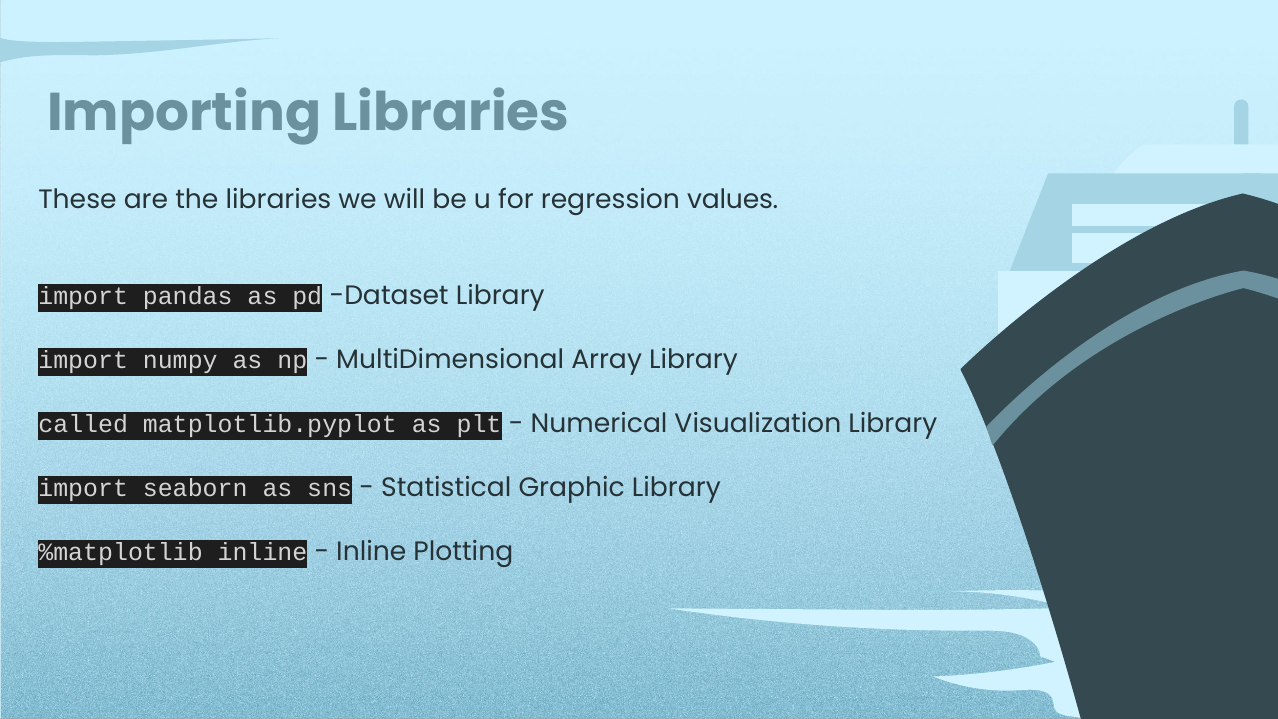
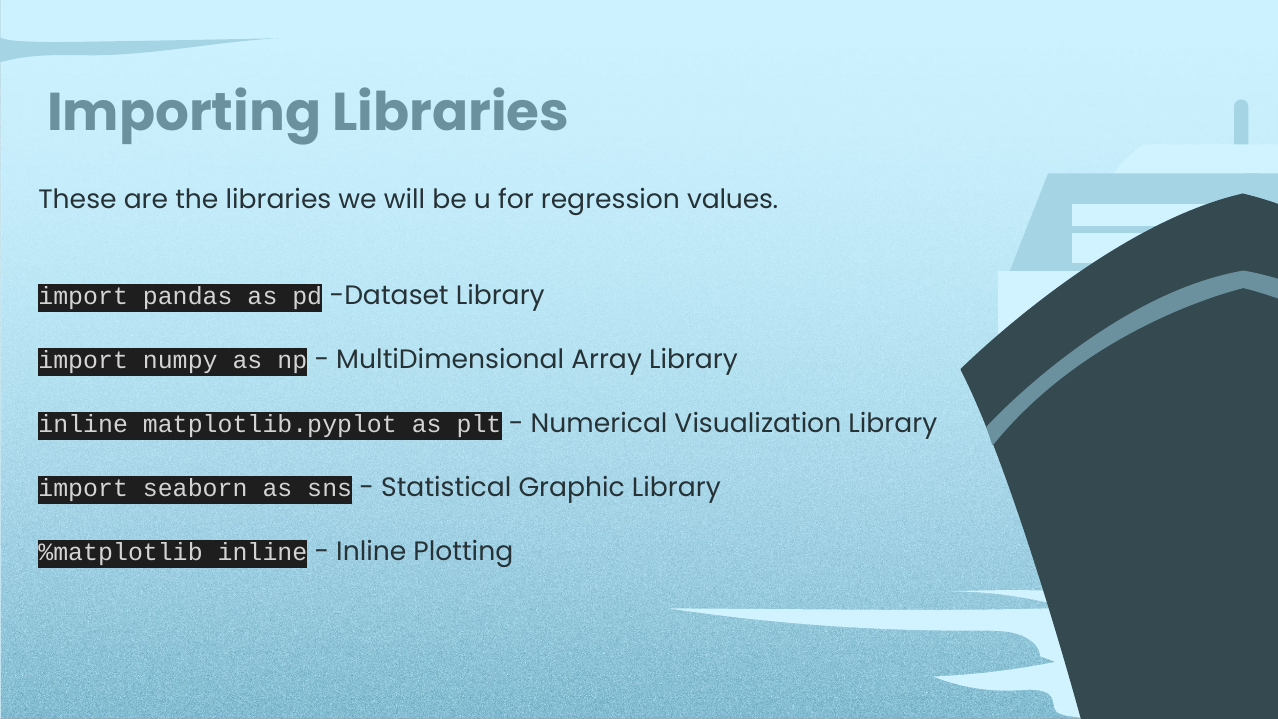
called at (83, 424): called -> inline
